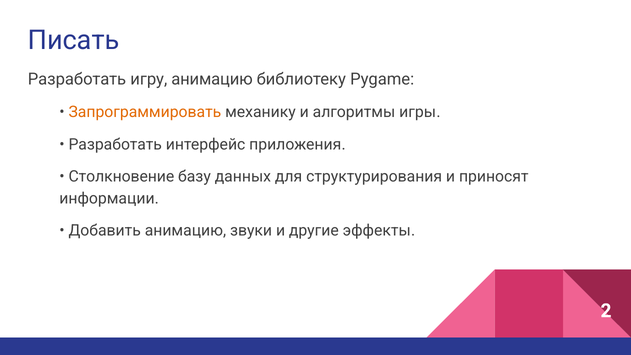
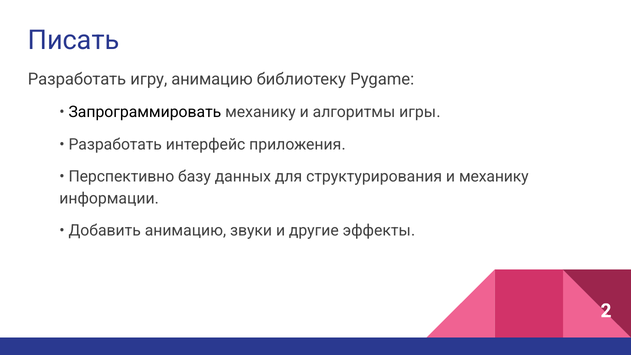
Запрограммировать colour: orange -> black
Столкновение: Столкновение -> Перспективно
и приносят: приносят -> механику
